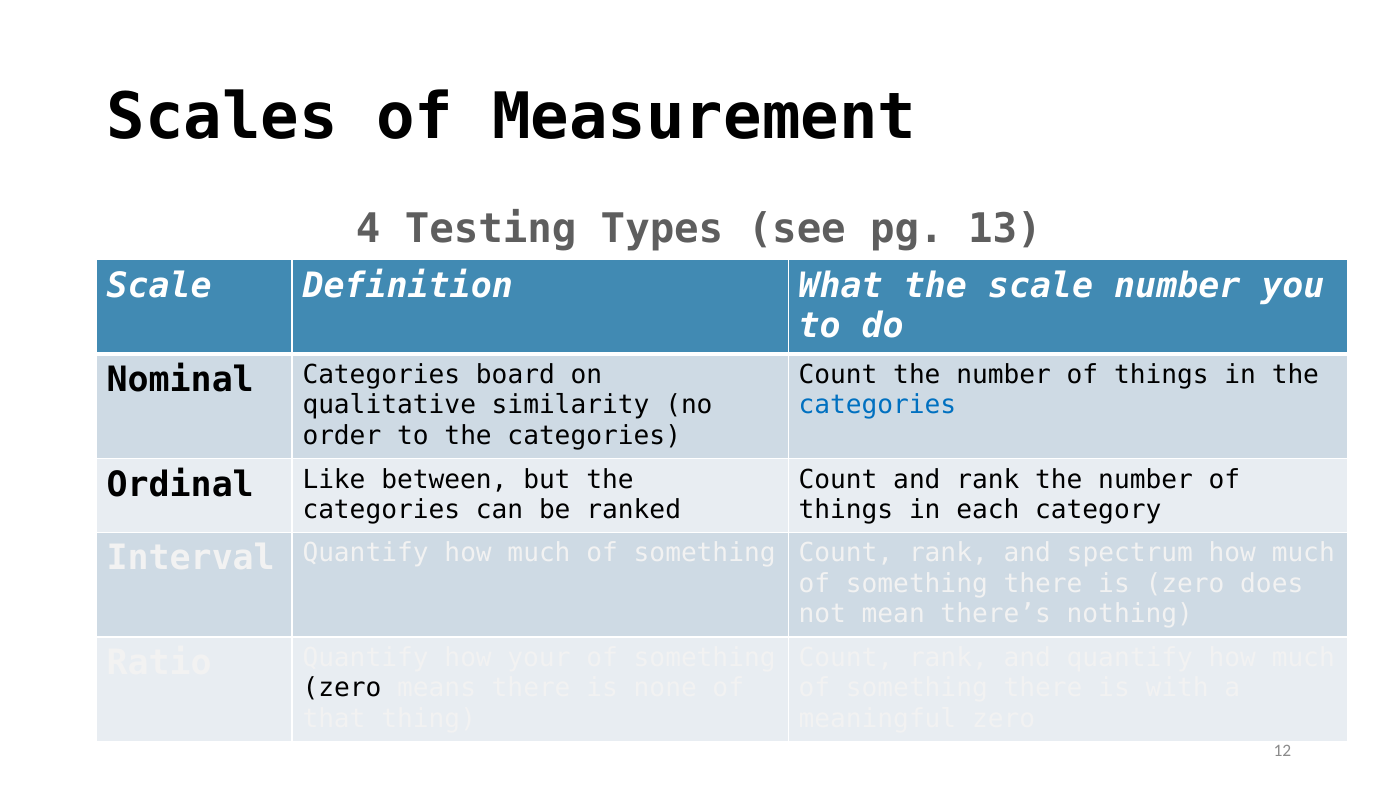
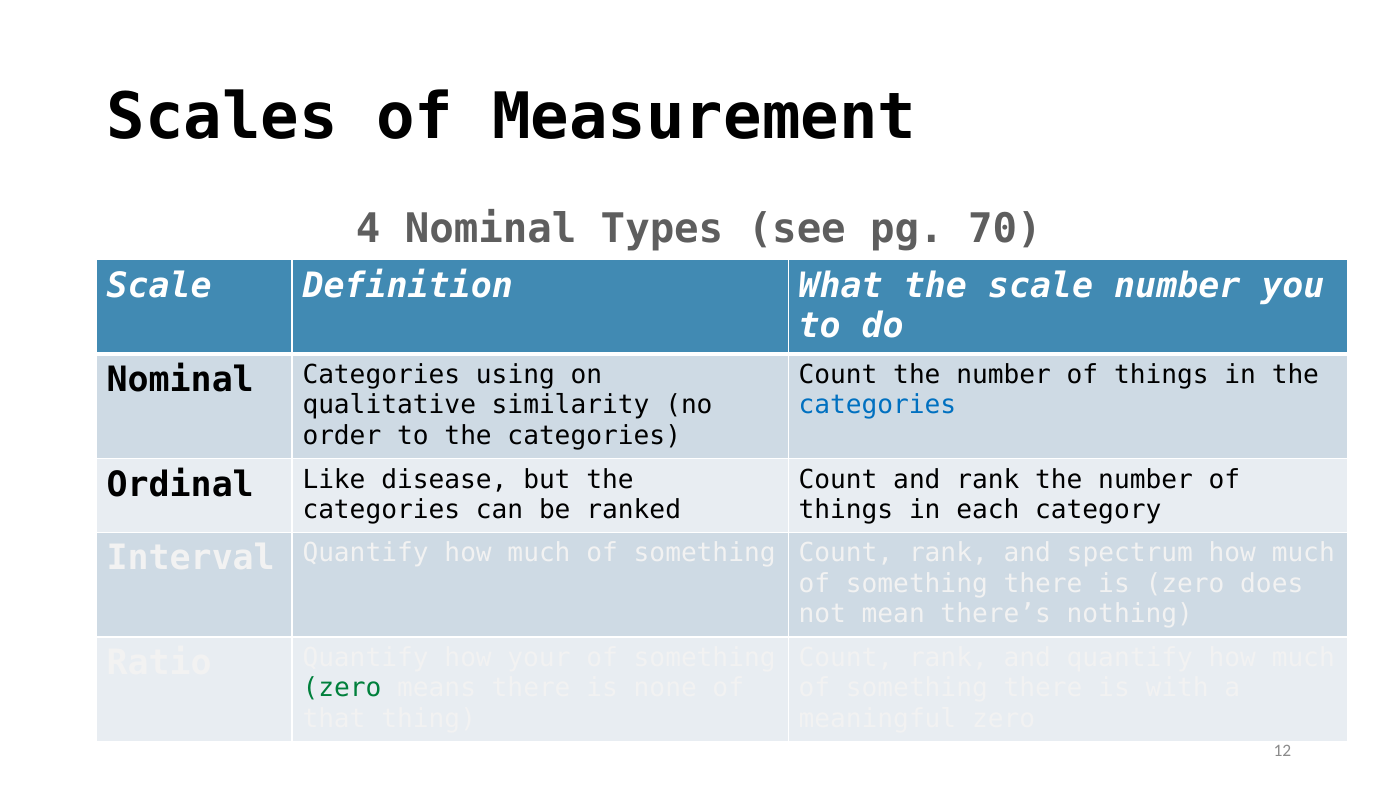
4 Testing: Testing -> Nominal
13: 13 -> 70
board: board -> using
between: between -> disease
zero at (342, 689) colour: black -> green
